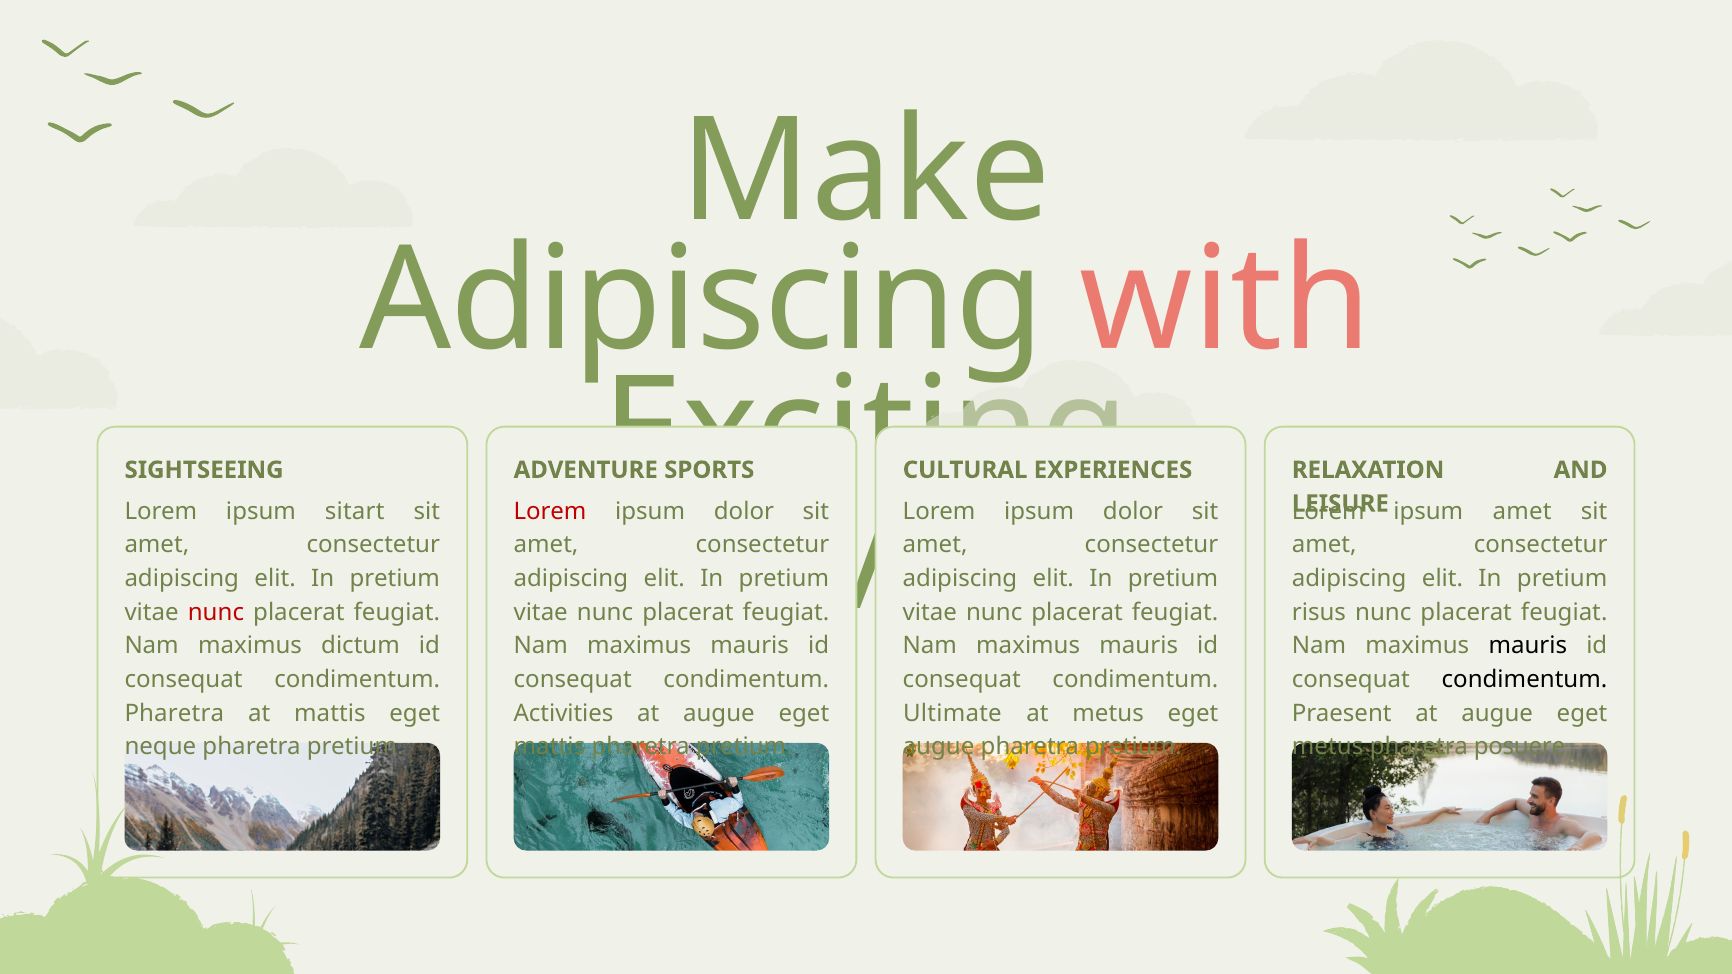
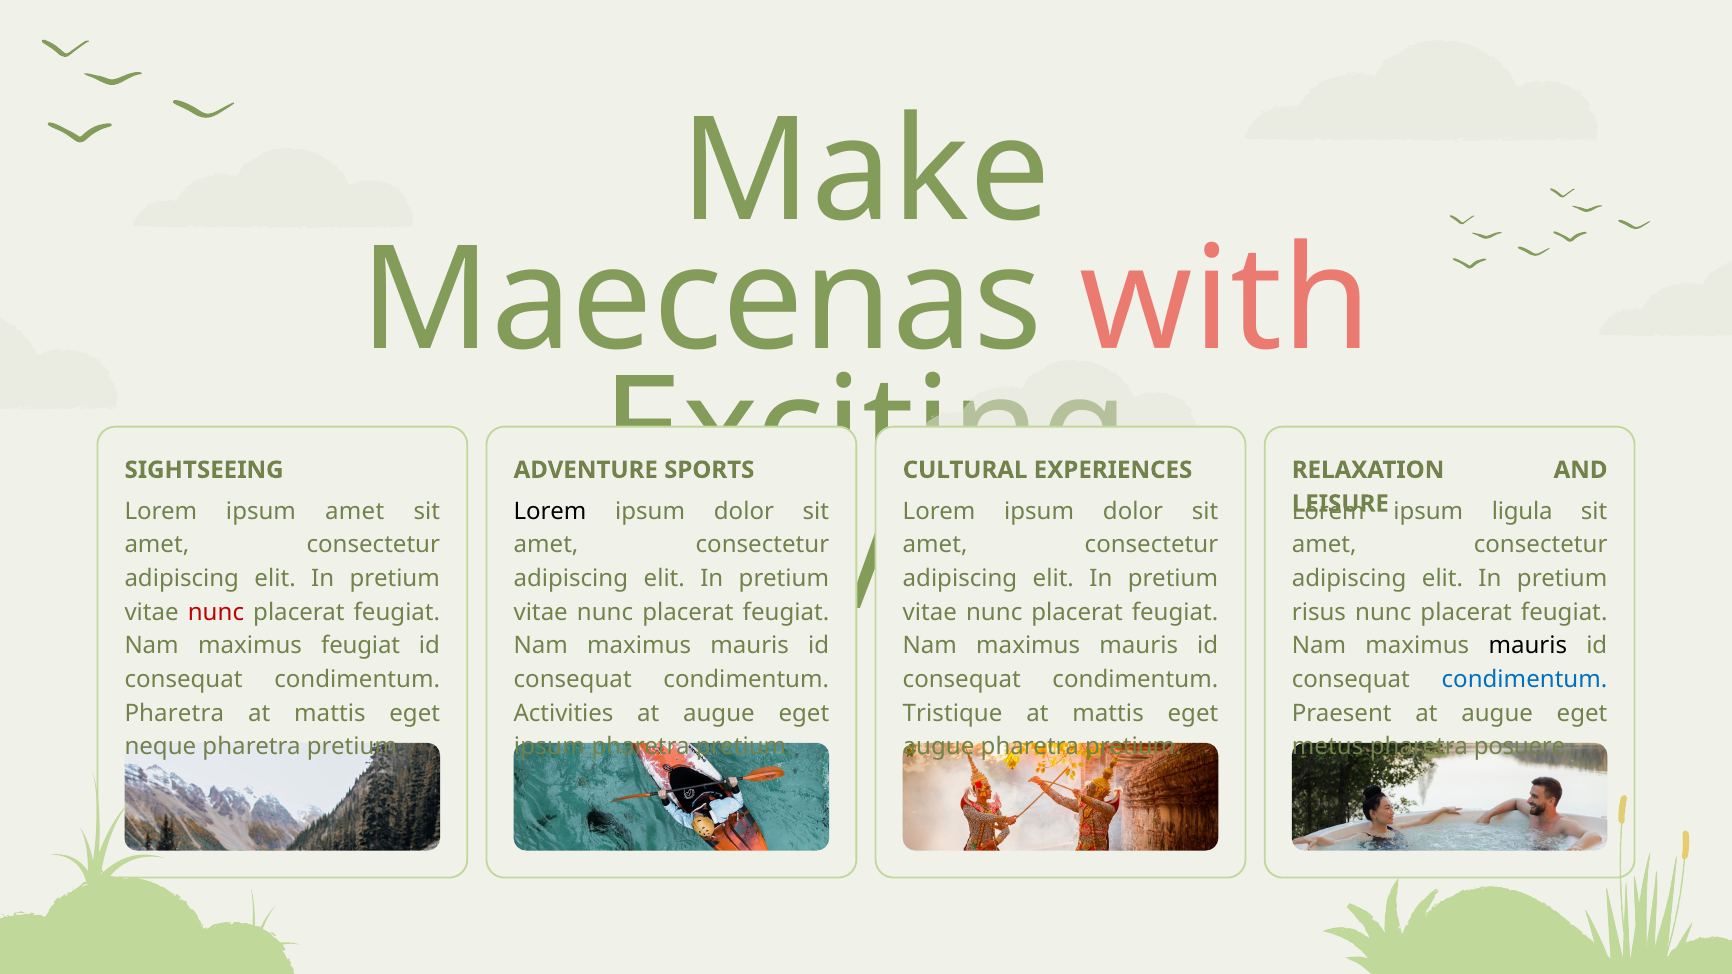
Adipiscing at (702, 301): Adipiscing -> Maecenas
ipsum sitart: sitart -> amet
Lorem at (550, 511) colour: red -> black
ipsum amet: amet -> ligula
maximus dictum: dictum -> feugiat
condimentum at (1524, 680) colour: black -> blue
Ultimate: Ultimate -> Tristique
metus at (1108, 713): metus -> mattis
mattis at (549, 747): mattis -> ipsum
